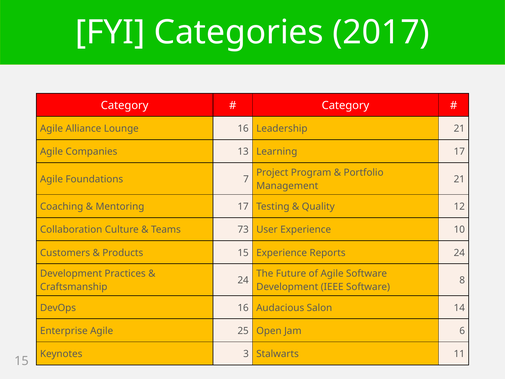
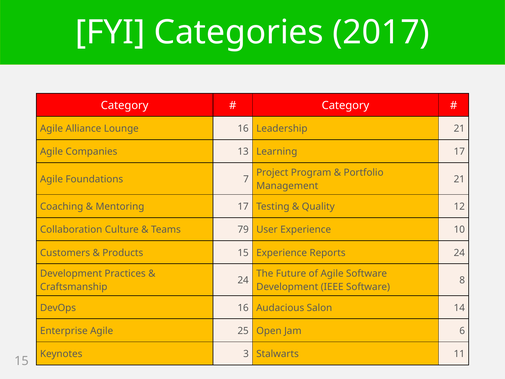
73: 73 -> 79
